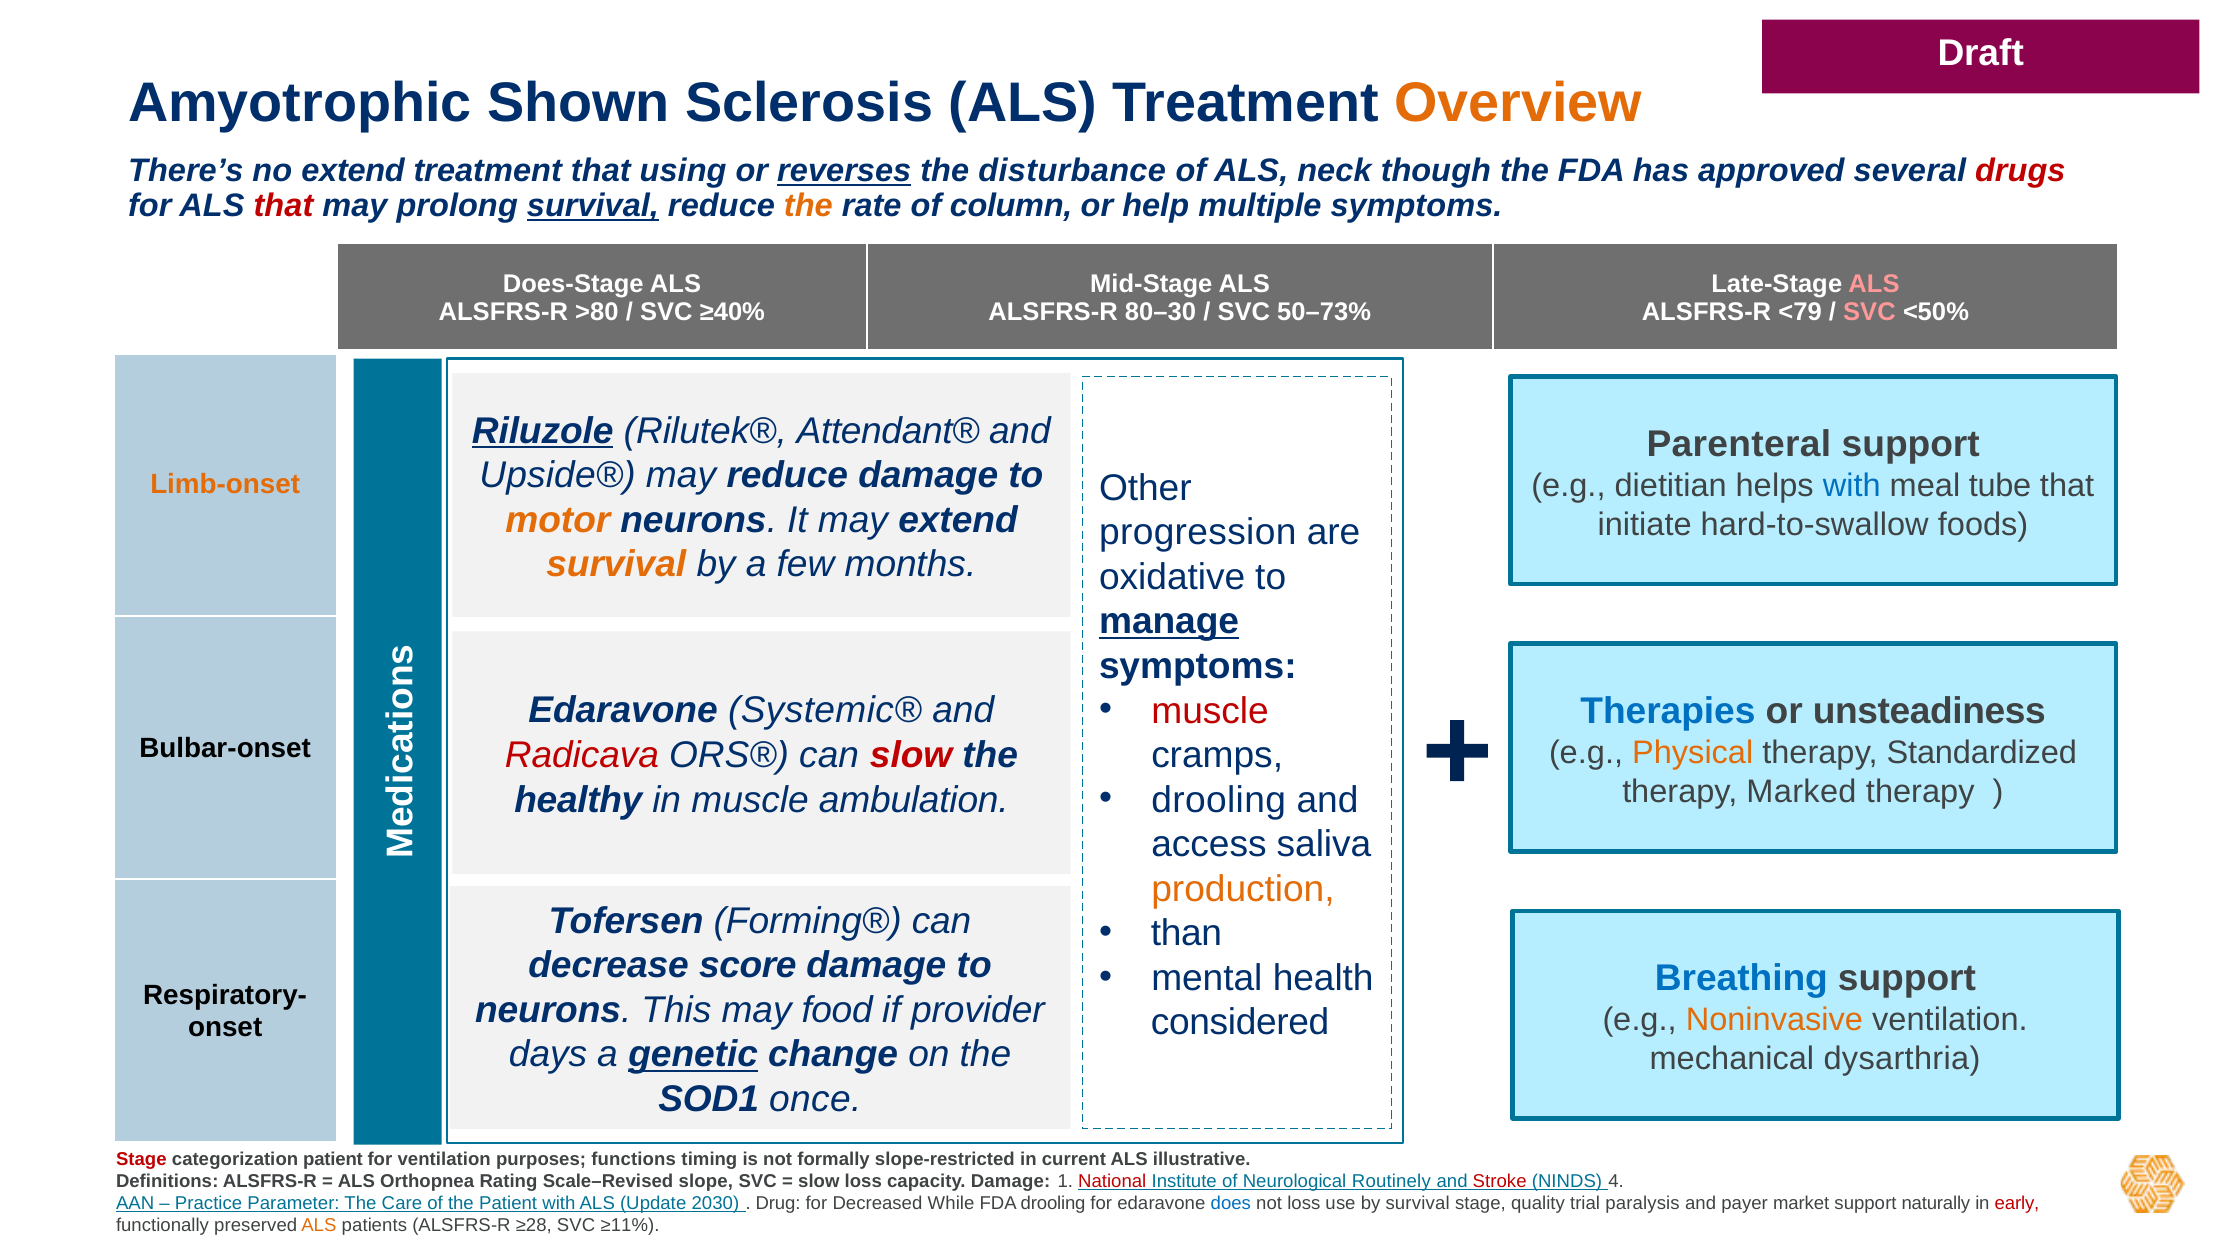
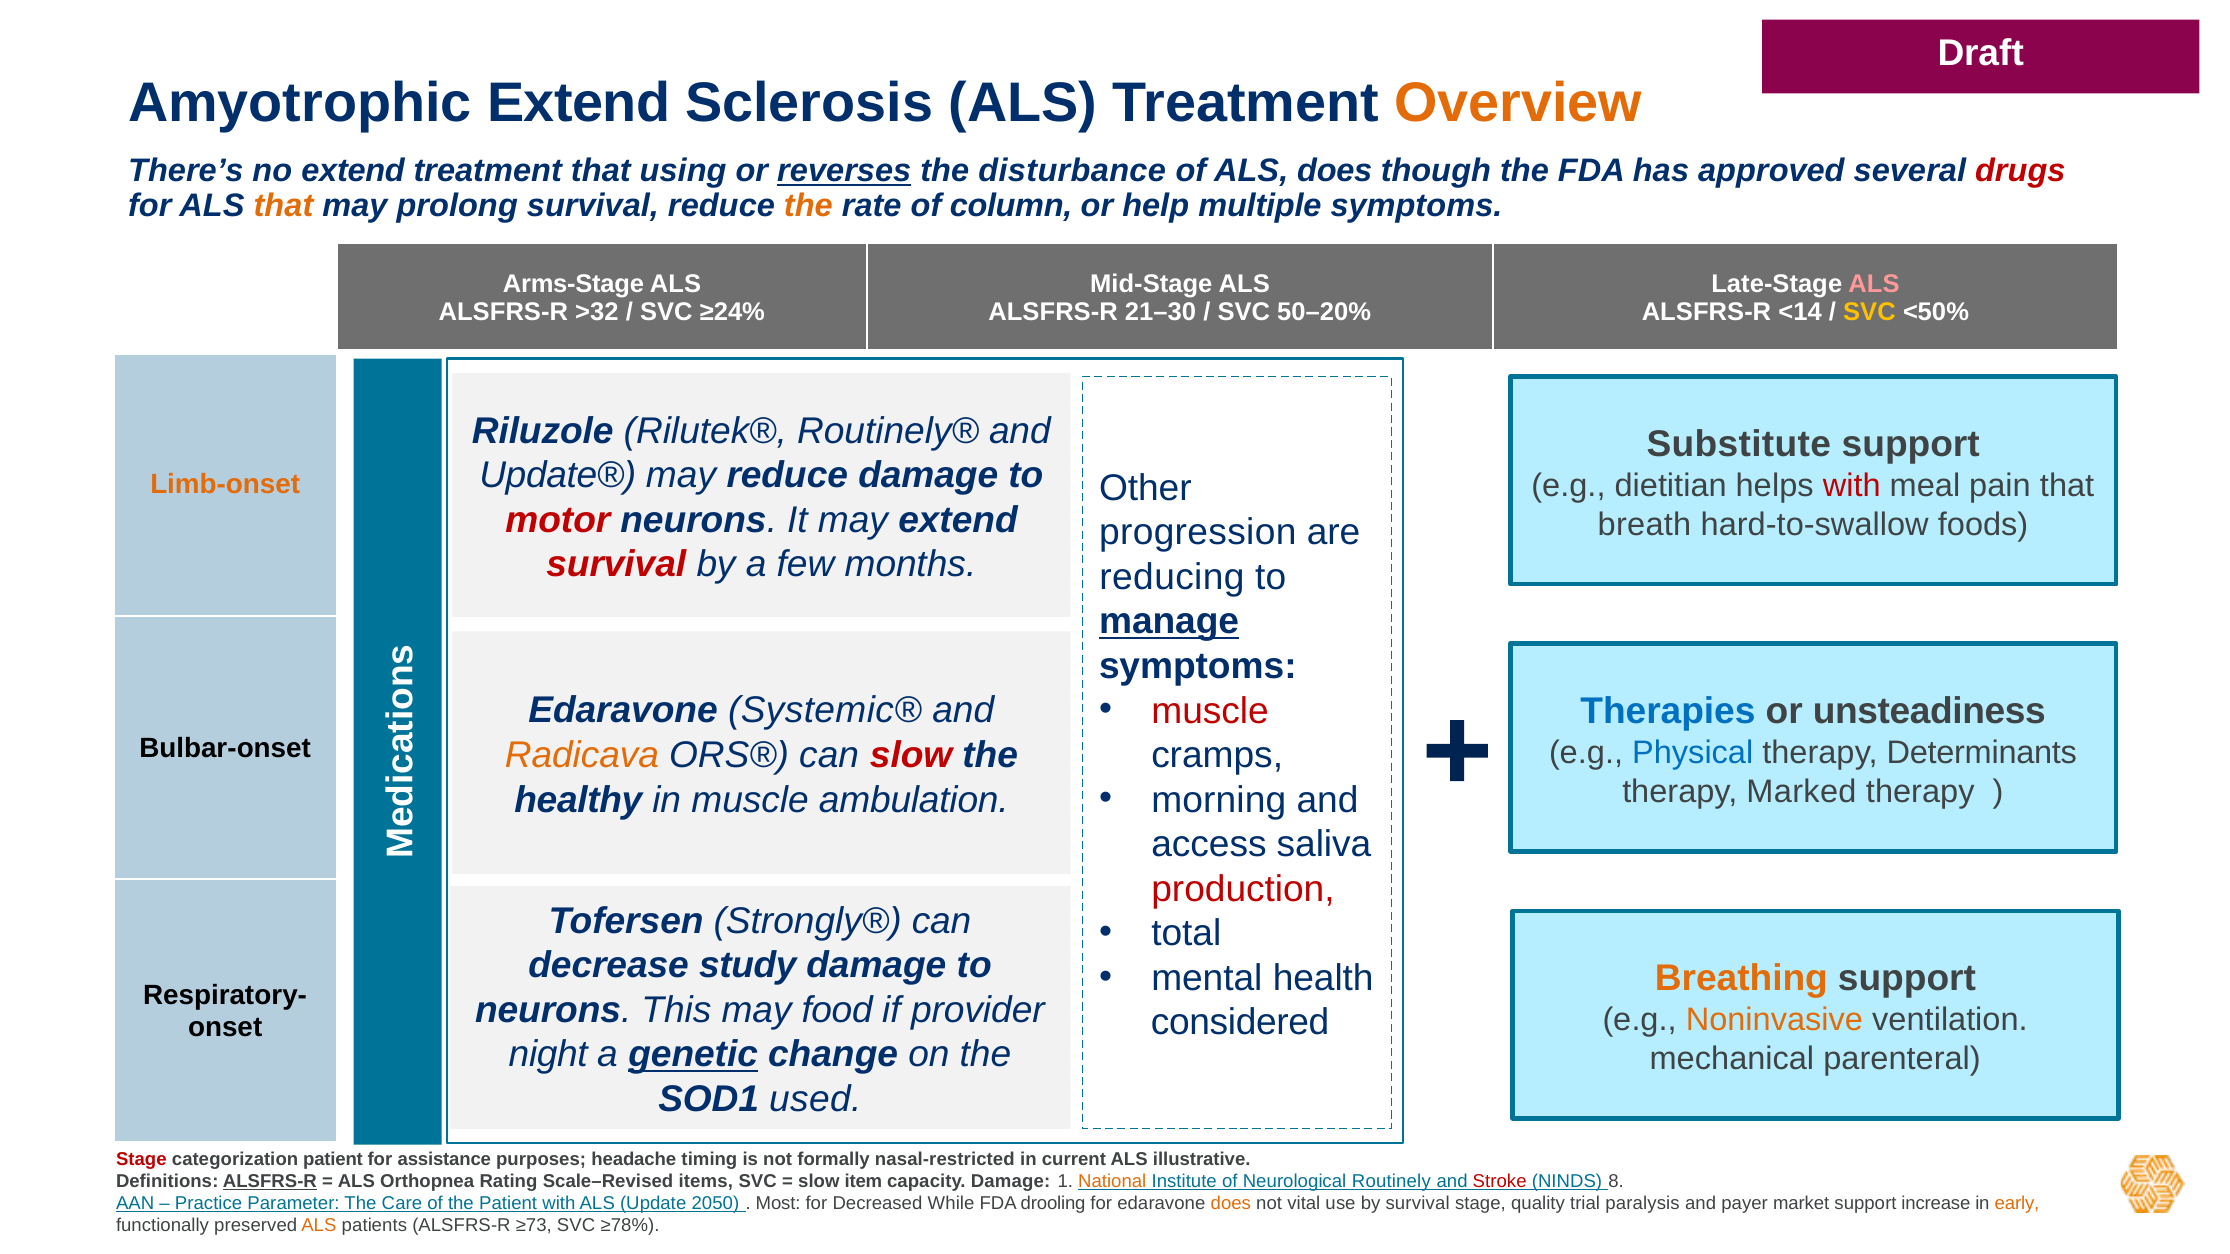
Amyotrophic Shown: Shown -> Extend
ALS neck: neck -> does
that at (283, 206) colour: red -> orange
survival at (593, 206) underline: present -> none
Does-Stage: Does-Stage -> Arms-Stage
>80: >80 -> >32
≥40%: ≥40% -> ≥24%
80–30: 80–30 -> 21–30
50–73%: 50–73% -> 50–20%
<79: <79 -> <14
SVC at (1869, 312) colour: pink -> yellow
Riluzole underline: present -> none
Attendant®: Attendant® -> Routinely®
Parenteral: Parenteral -> Substitute
Upside®: Upside® -> Update®
with at (1852, 486) colour: blue -> red
tube: tube -> pain
motor colour: orange -> red
initiate: initiate -> breath
survival at (616, 565) colour: orange -> red
oxidative: oxidative -> reducing
Physical colour: orange -> blue
Standardized: Standardized -> Determinants
Radicava colour: red -> orange
drooling at (1219, 800): drooling -> morning
production colour: orange -> red
Forming®: Forming® -> Strongly®
than: than -> total
score: score -> study
Breathing colour: blue -> orange
days: days -> night
dysarthria: dysarthria -> parenteral
once: once -> used
for ventilation: ventilation -> assistance
functions: functions -> headache
slope-restricted: slope-restricted -> nasal-restricted
ALSFRS-R at (270, 1182) underline: none -> present
slope: slope -> items
slow loss: loss -> item
National colour: red -> orange
4: 4 -> 8
2030: 2030 -> 2050
Drug: Drug -> Most
does at (1231, 1204) colour: blue -> orange
not loss: loss -> vital
naturally: naturally -> increase
early colour: red -> orange
≥28: ≥28 -> ≥73
≥11%: ≥11% -> ≥78%
